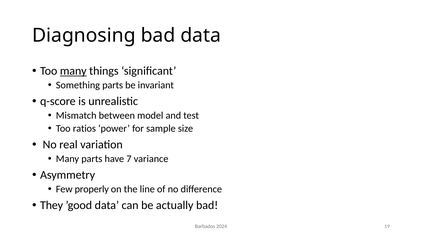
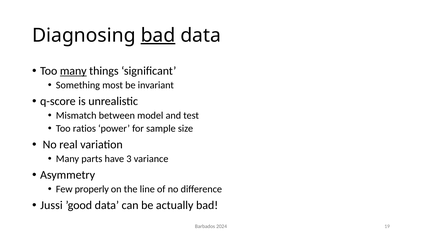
bad at (158, 35) underline: none -> present
Something parts: parts -> most
7: 7 -> 3
They: They -> Jussi
